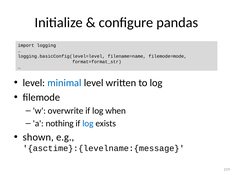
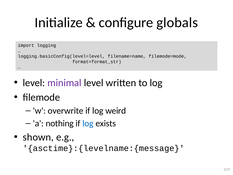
pandas: pandas -> globals
minimal colour: blue -> purple
when: when -> weird
